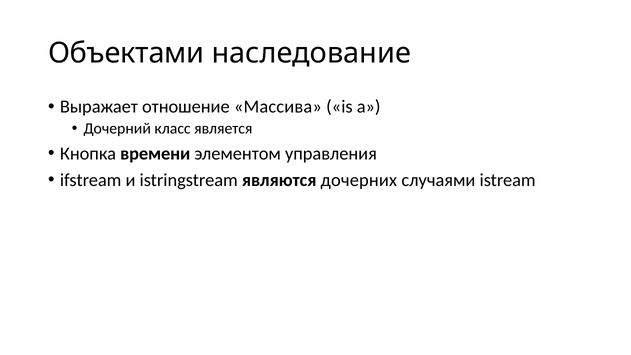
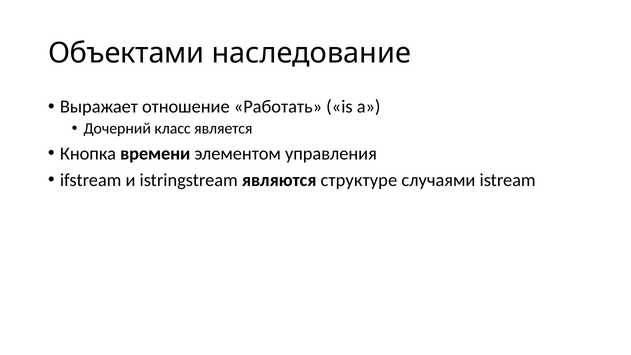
Массива: Массива -> Работать
дочерних: дочерних -> структуре
